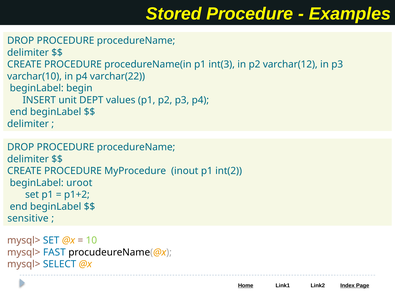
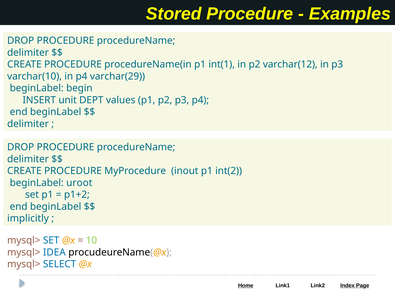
int(3: int(3 -> int(1
varchar(22: varchar(22 -> varchar(29
sensitive: sensitive -> implicitly
FAST: FAST -> IDEA
